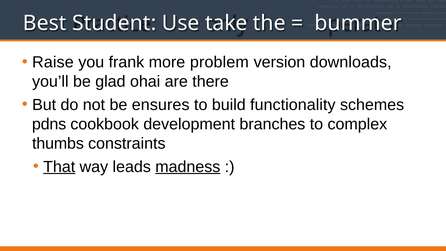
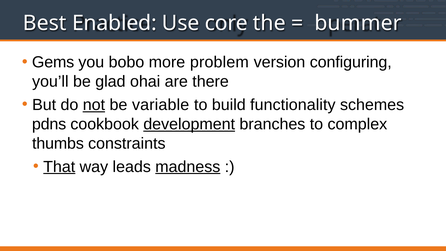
Student: Student -> Enabled
take: take -> core
Raise: Raise -> Gems
frank: frank -> bobo
downloads: downloads -> configuring
not underline: none -> present
ensures: ensures -> variable
development underline: none -> present
